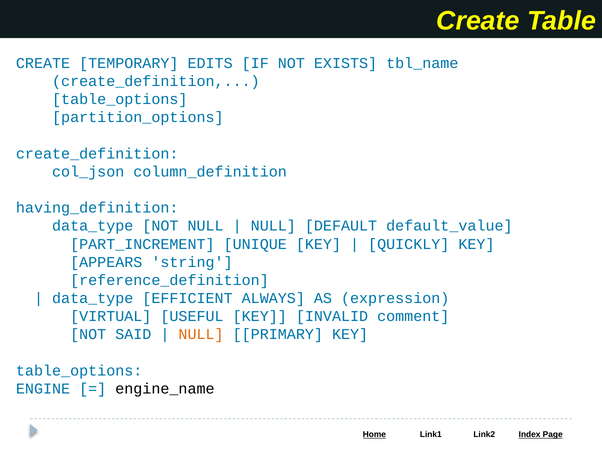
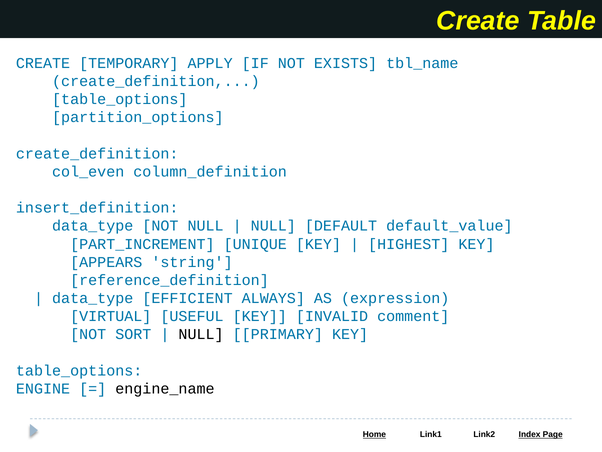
EDITS: EDITS -> APPLY
col_json: col_json -> col_even
having_definition: having_definition -> insert_definition
QUICKLY: QUICKLY -> HIGHEST
SAID: SAID -> SORT
NULL at (201, 334) colour: orange -> black
